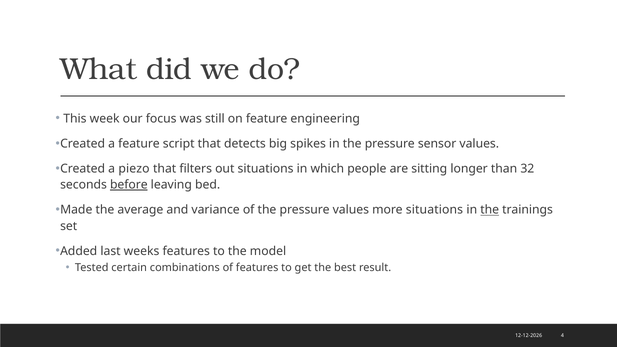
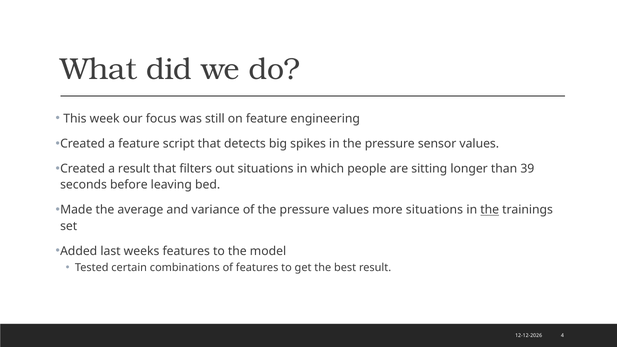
a piezo: piezo -> result
32: 32 -> 39
before underline: present -> none
